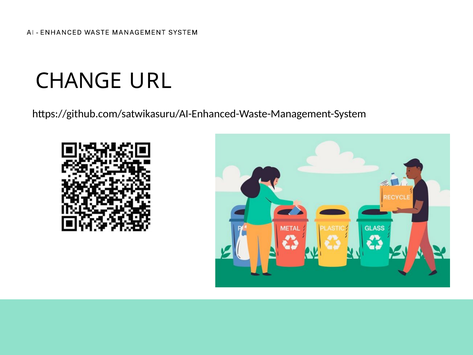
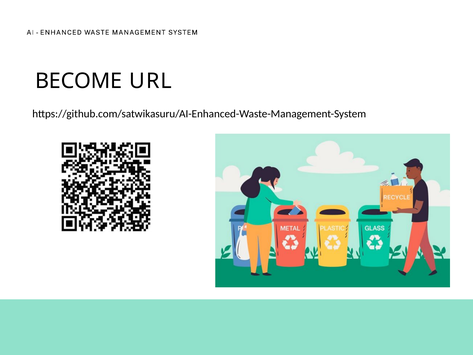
CHANGE: CHANGE -> BECOME
